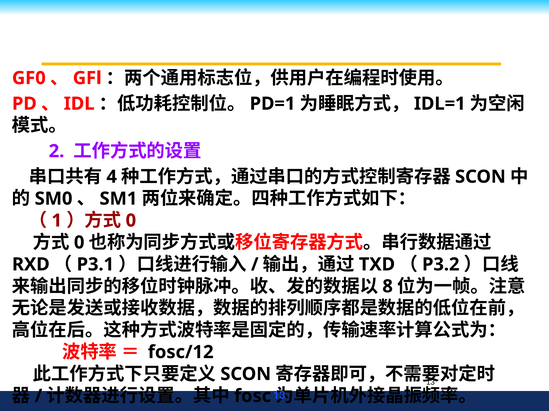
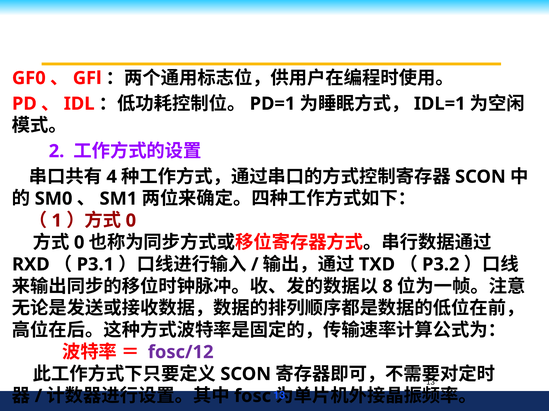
fosc/12 colour: black -> purple
